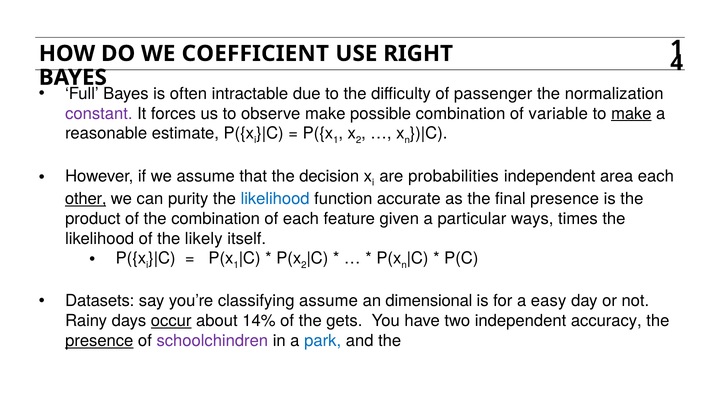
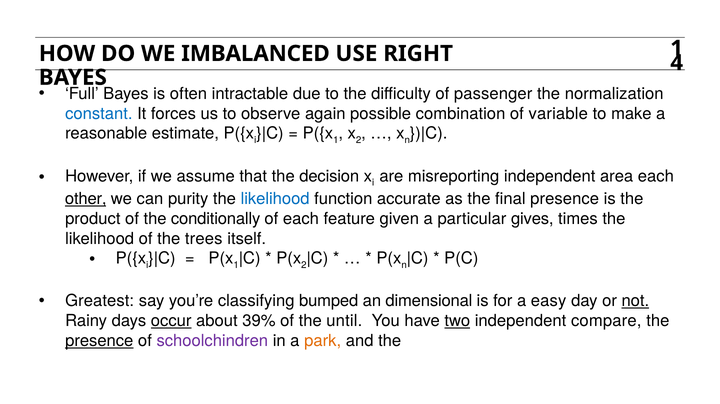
COEFFICIENT: COEFFICIENT -> IMBALANCED
constant colour: purple -> blue
observe make: make -> again
make at (631, 114) underline: present -> none
probabilities: probabilities -> misreporting
the combination: combination -> conditionally
ways: ways -> gives
likely: likely -> trees
Datasets: Datasets -> Greatest
classifying assume: assume -> bumped
not underline: none -> present
14%: 14% -> 39%
gets: gets -> until
two underline: none -> present
accuracy: accuracy -> compare
park colour: blue -> orange
